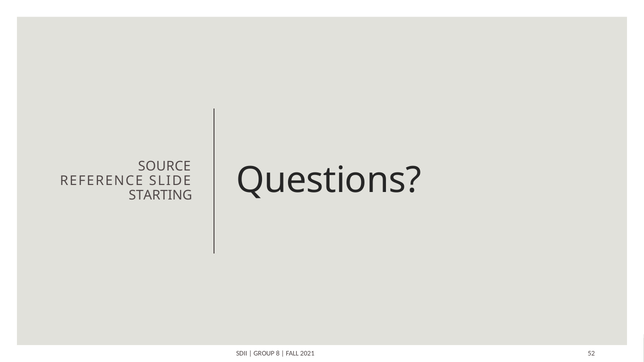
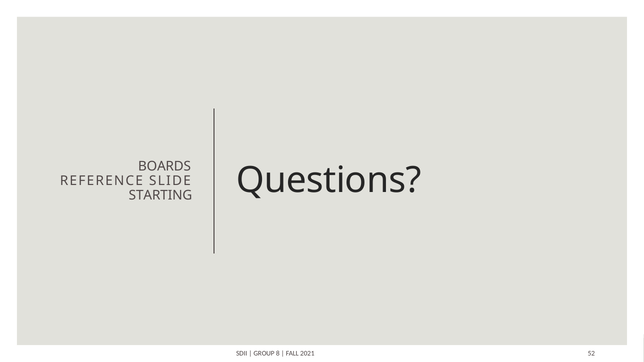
SOURCE: SOURCE -> BOARDS
